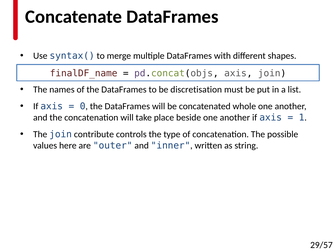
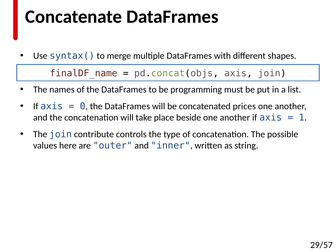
discretisation: discretisation -> programming
whole: whole -> prices
